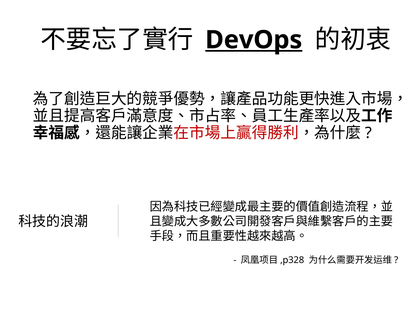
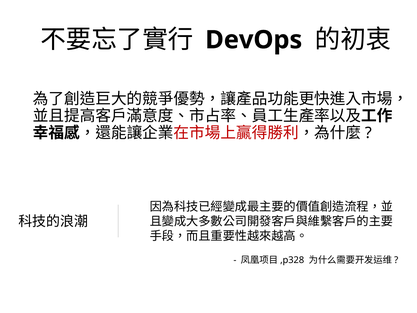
DevOps underline: present -> none
